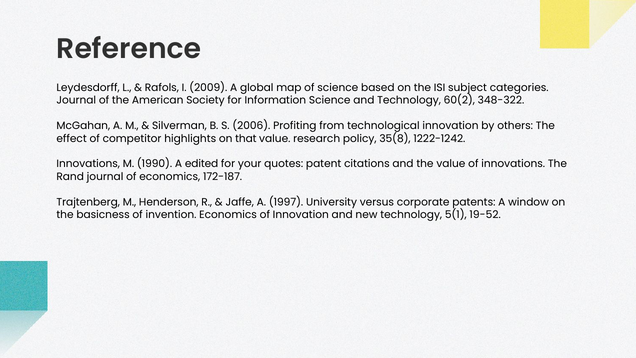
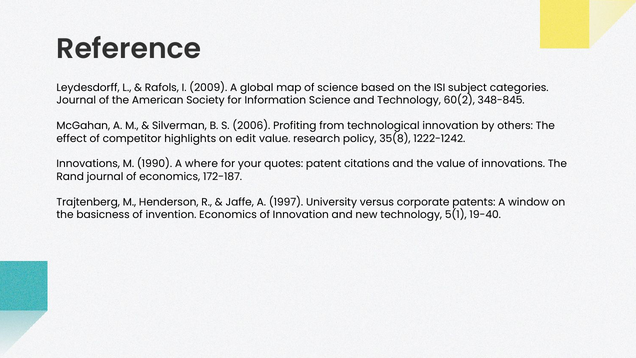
348-322: 348-322 -> 348-845
that: that -> edit
edited: edited -> where
19-52: 19-52 -> 19-40
